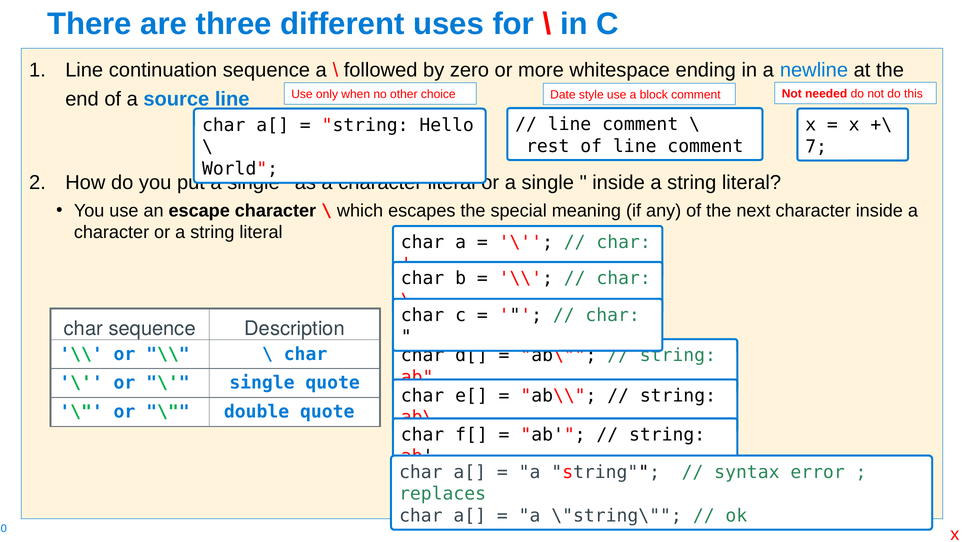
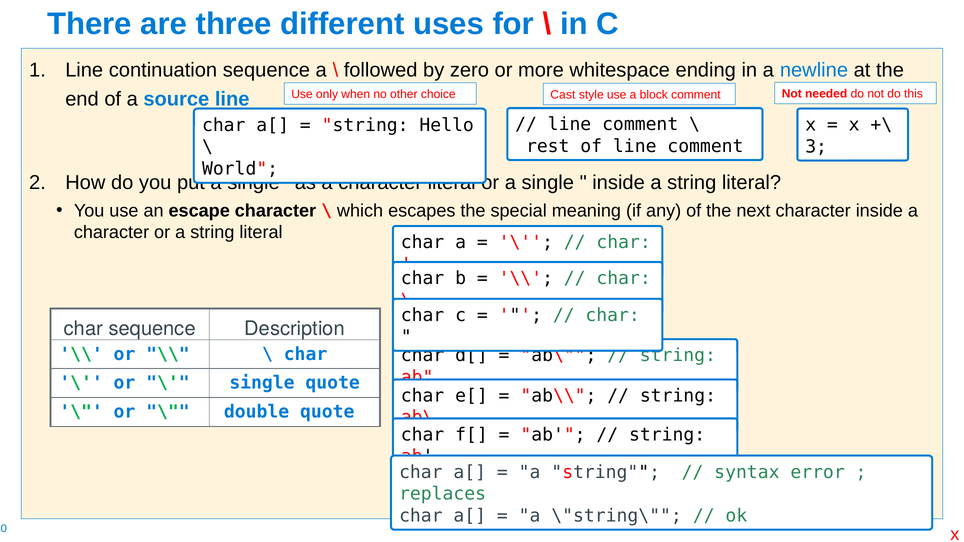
Date: Date -> Cast
7: 7 -> 3
